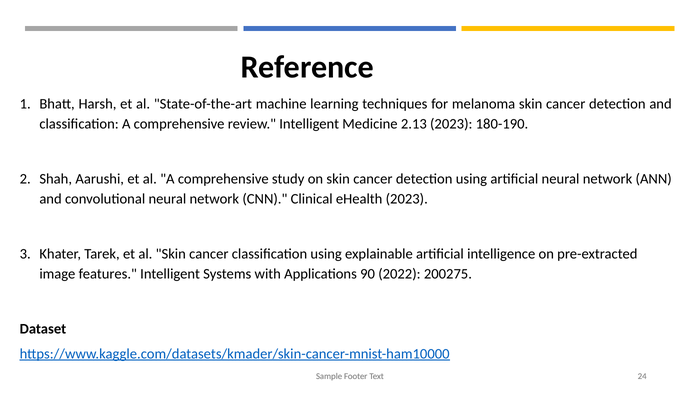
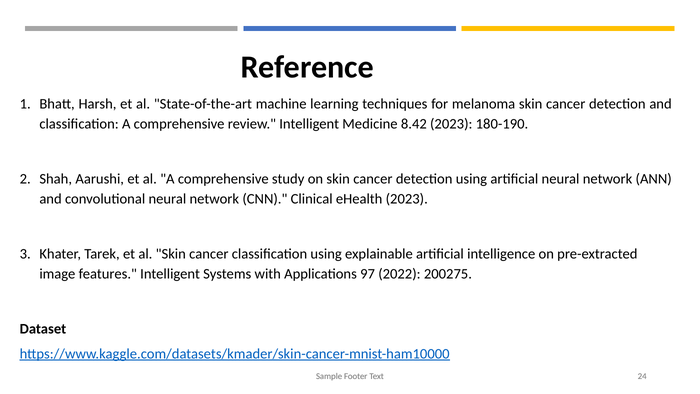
2.13: 2.13 -> 8.42
90: 90 -> 97
